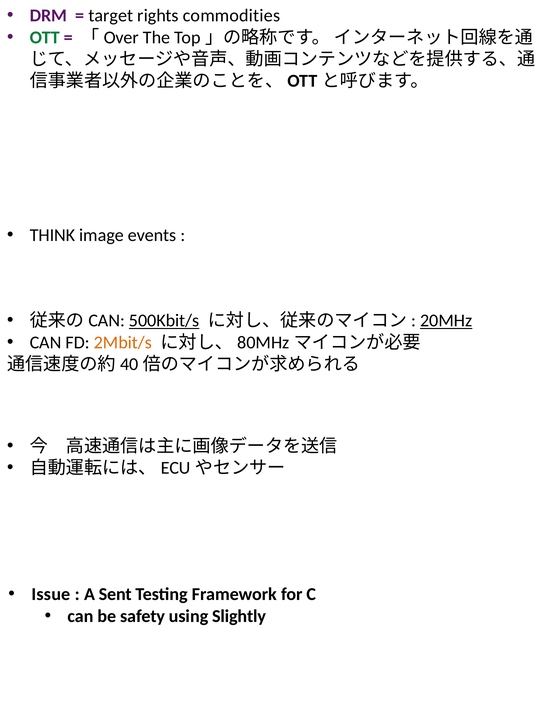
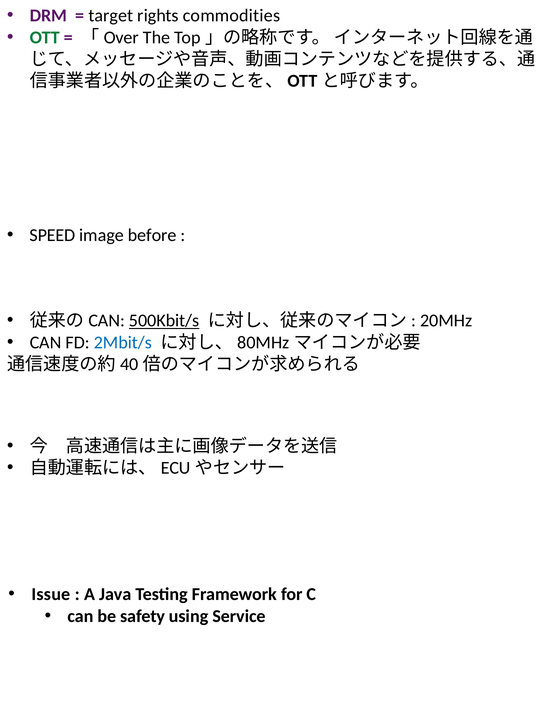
THINK: THINK -> SPEED
events: events -> before
20MHz underline: present -> none
2Mbit/s colour: orange -> blue
Sent: Sent -> Java
Slightly: Slightly -> Service
